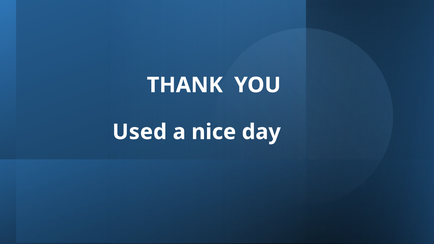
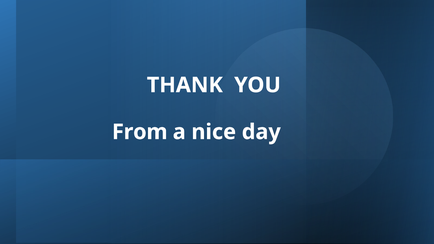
Used: Used -> From
